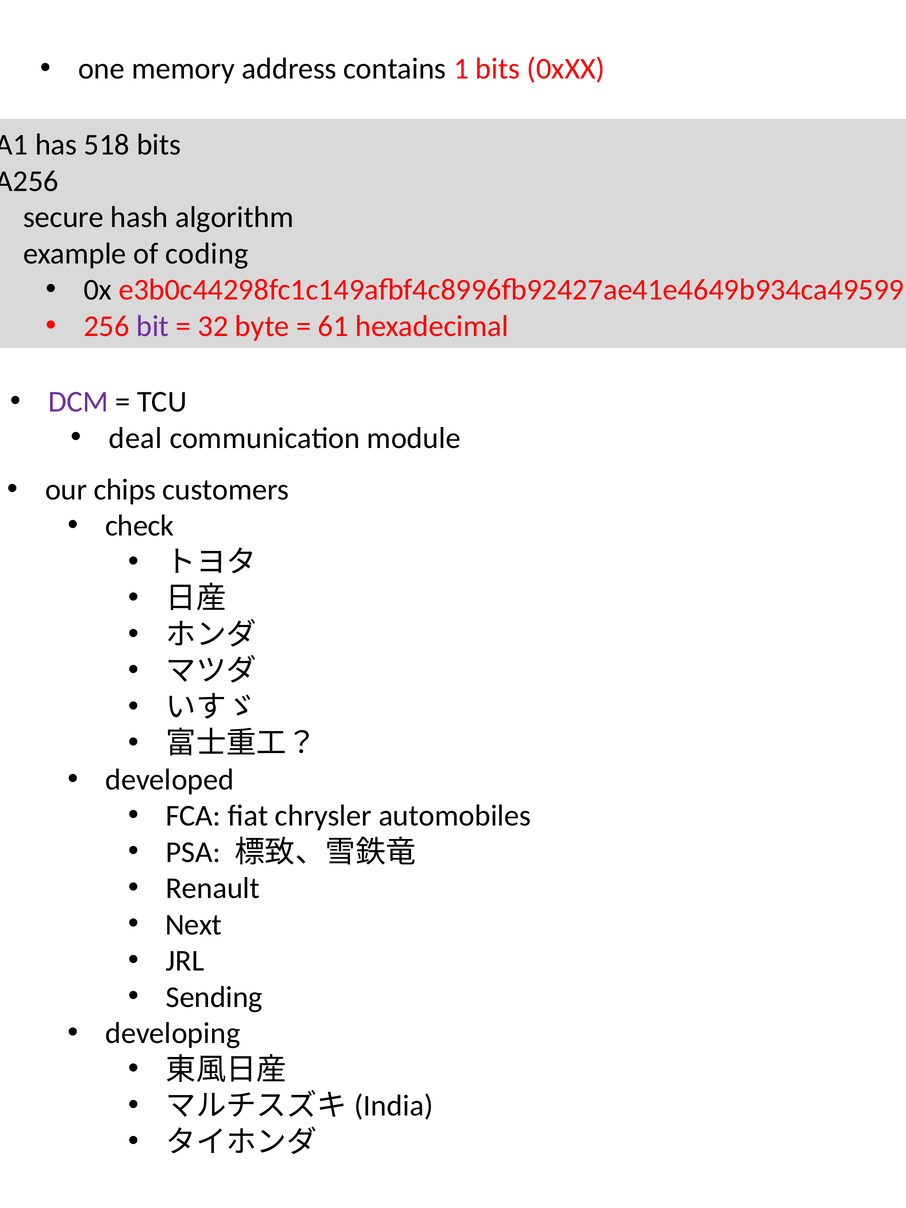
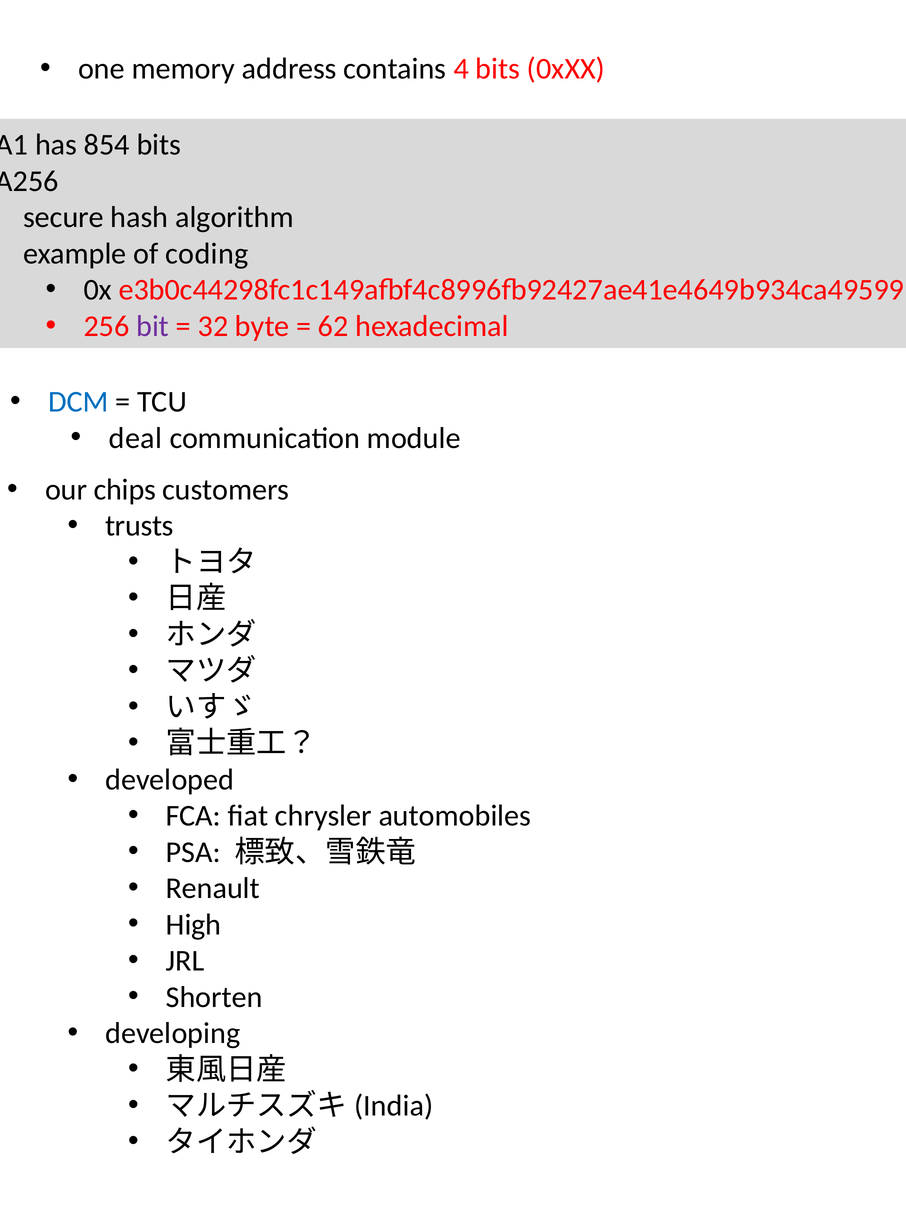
1: 1 -> 4
518: 518 -> 854
61: 61 -> 62
DCM colour: purple -> blue
check: check -> trusts
Next: Next -> High
Sending: Sending -> Shorten
